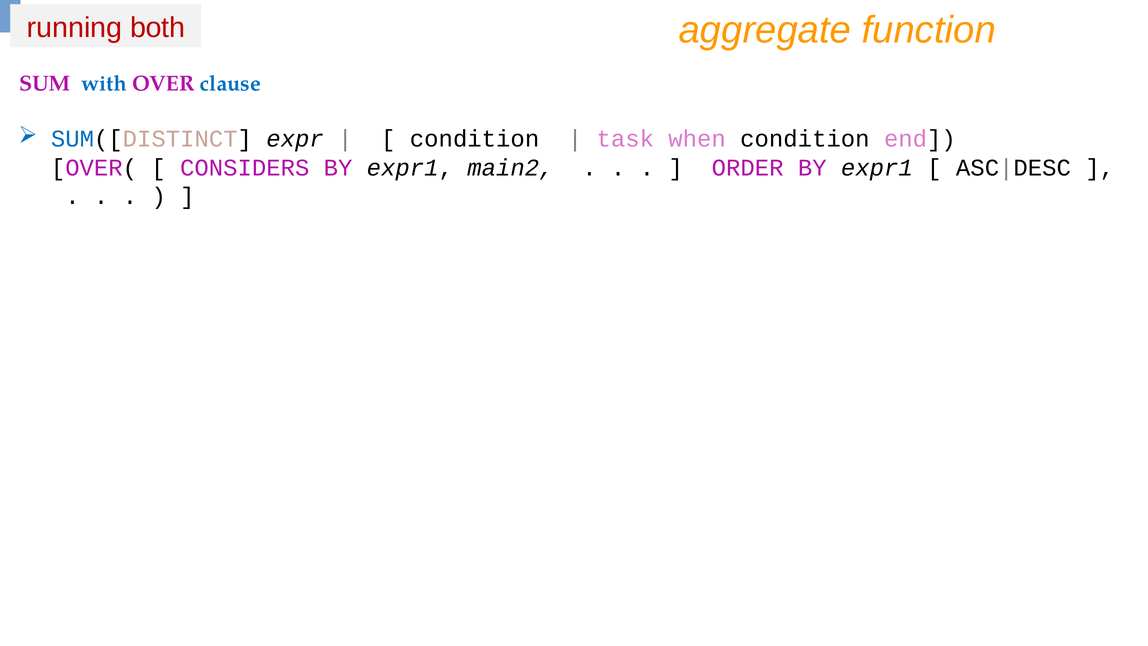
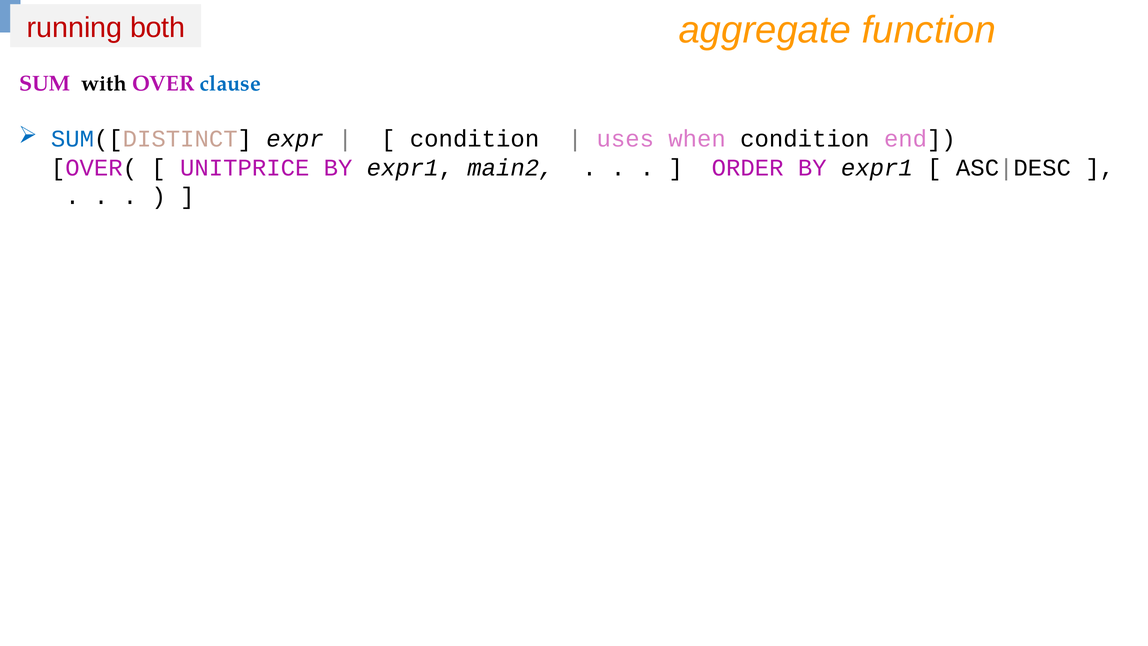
with colour: blue -> black
task: task -> uses
CONSIDERS: CONSIDERS -> UNITPRICE
